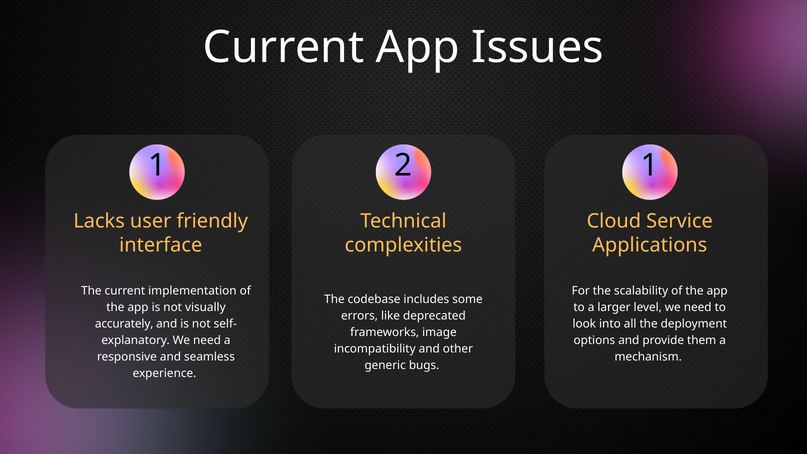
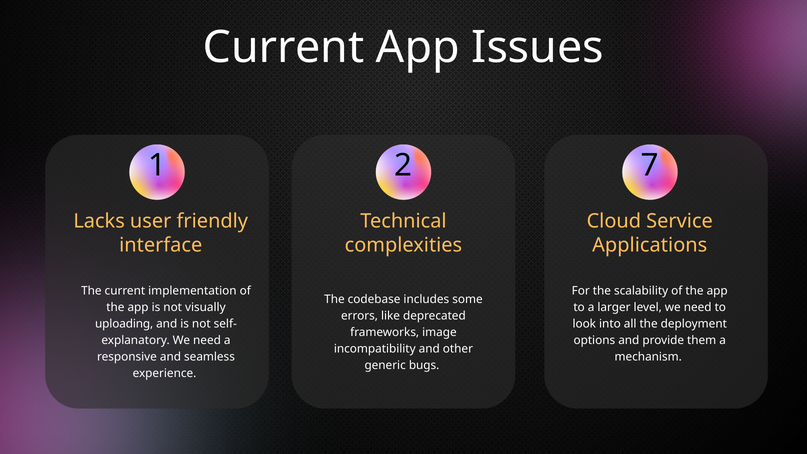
2 1: 1 -> 7
accurately: accurately -> uploading
